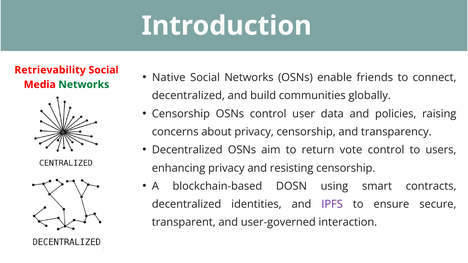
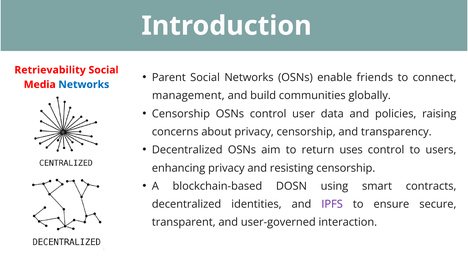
Native: Native -> Parent
Networks at (84, 85) colour: green -> blue
decentralized at (188, 96): decentralized -> management
vote: vote -> uses
